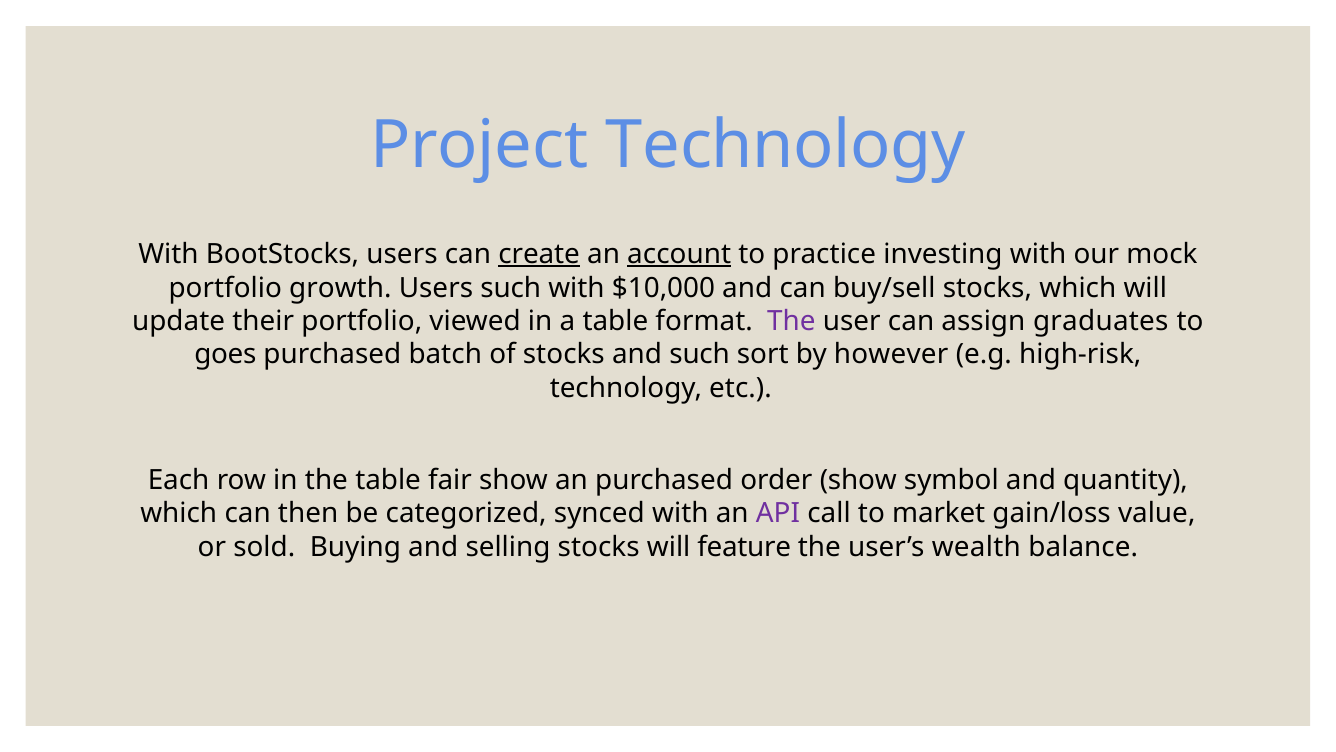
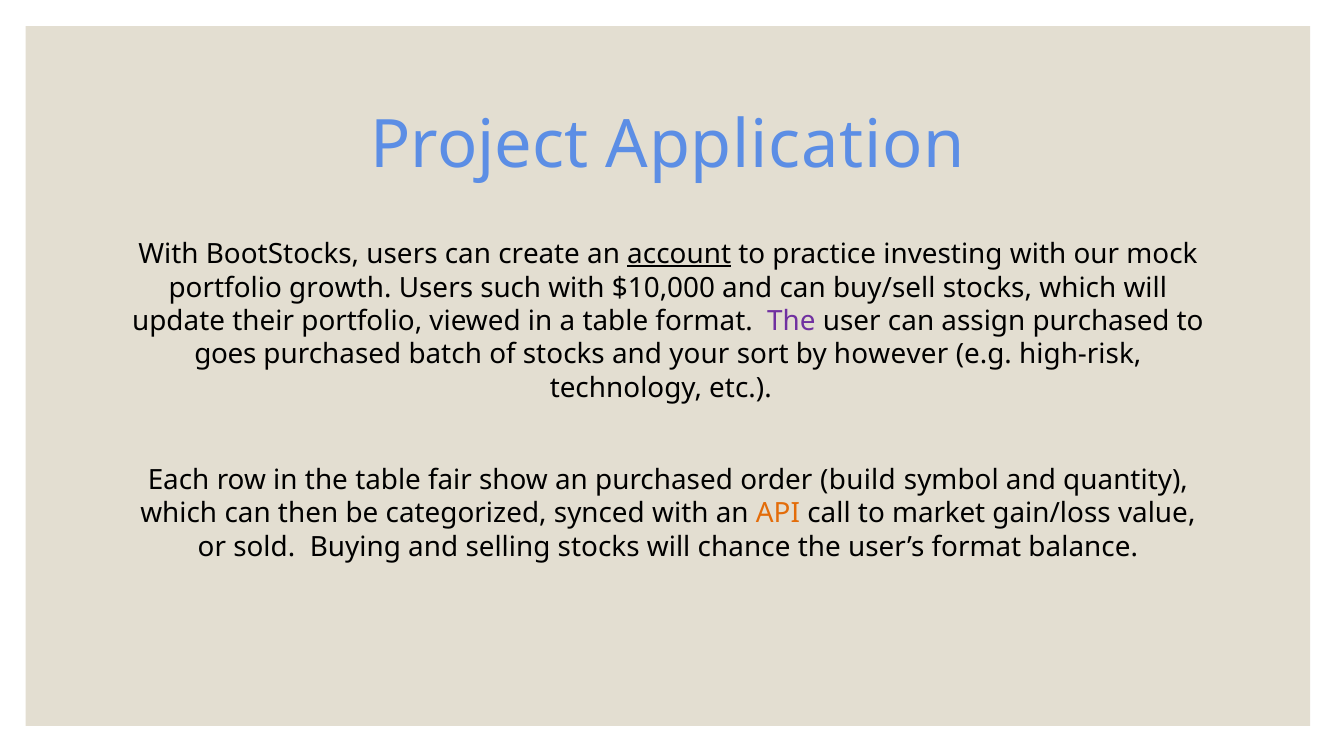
Project Technology: Technology -> Application
create underline: present -> none
assign graduates: graduates -> purchased
and such: such -> your
order show: show -> build
API colour: purple -> orange
feature: feature -> chance
user’s wealth: wealth -> format
